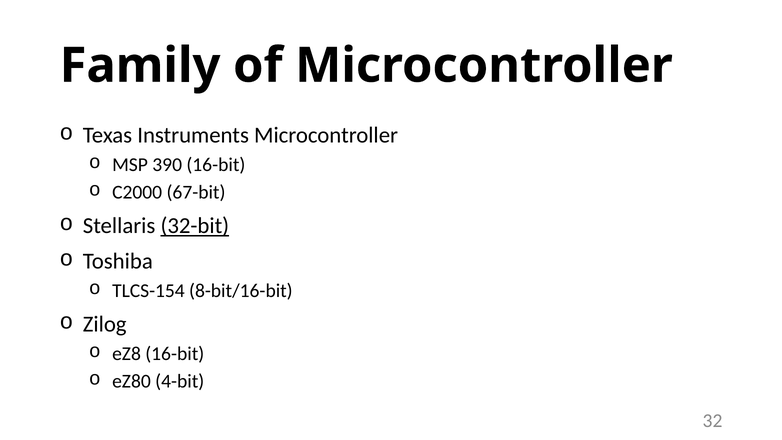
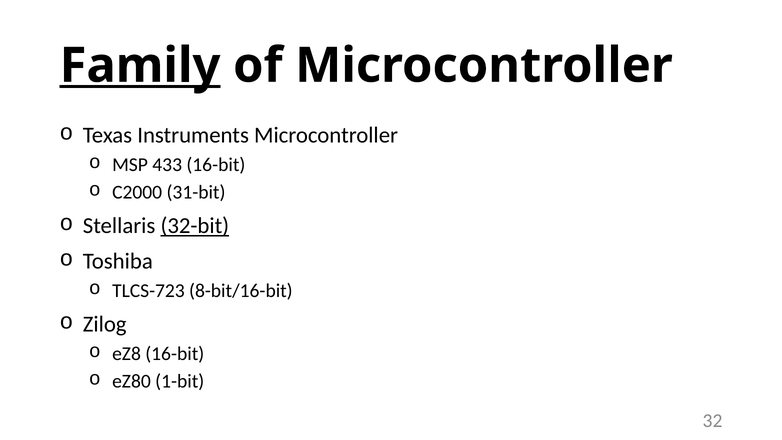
Family underline: none -> present
390: 390 -> 433
67-bit: 67-bit -> 31-bit
TLCS-154: TLCS-154 -> TLCS-723
4-bit: 4-bit -> 1-bit
